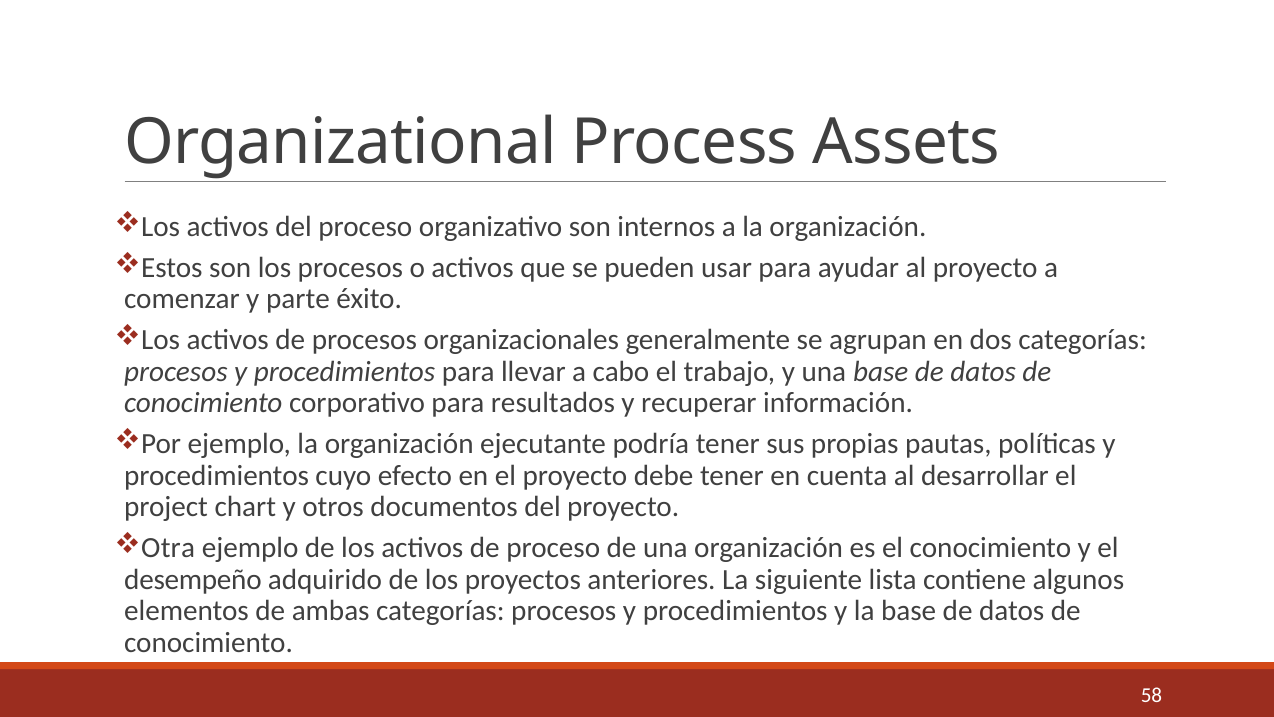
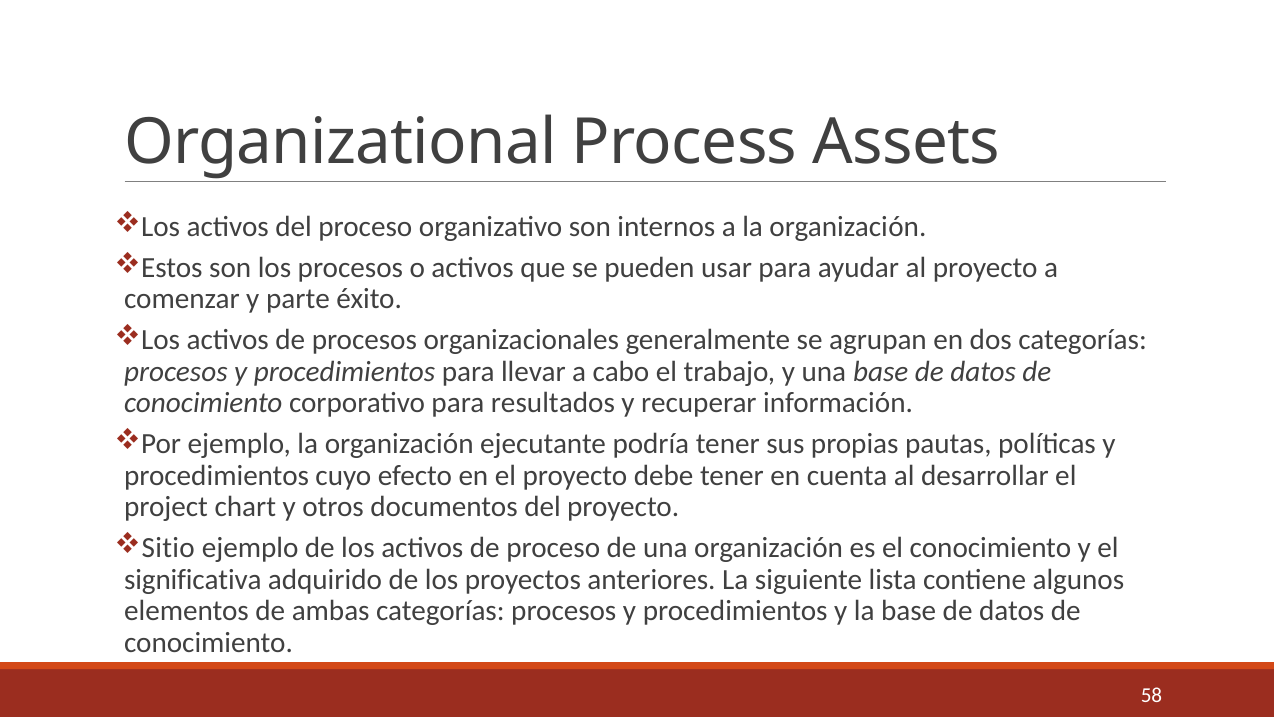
Otra: Otra -> Sitio
desempeño: desempeño -> significativa
